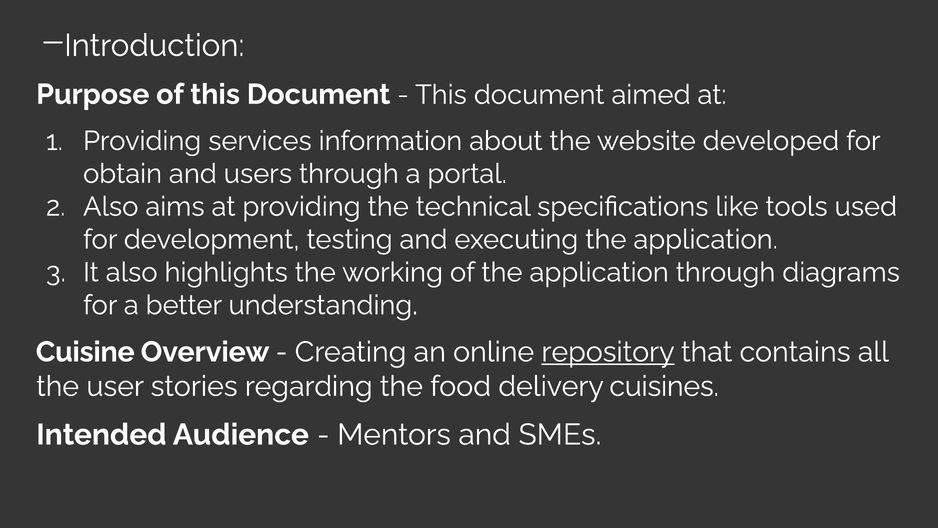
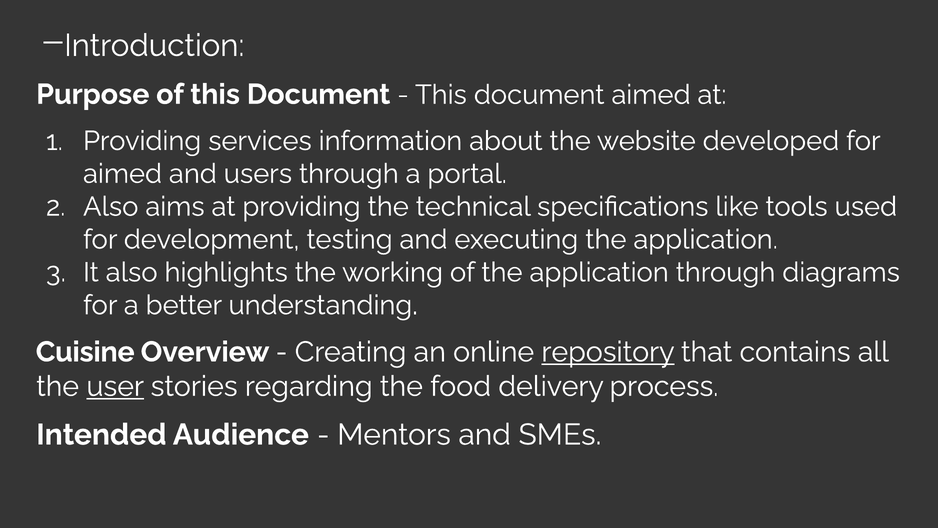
obtain at (123, 174): obtain -> aimed
user underline: none -> present
cuisines: cuisines -> process
